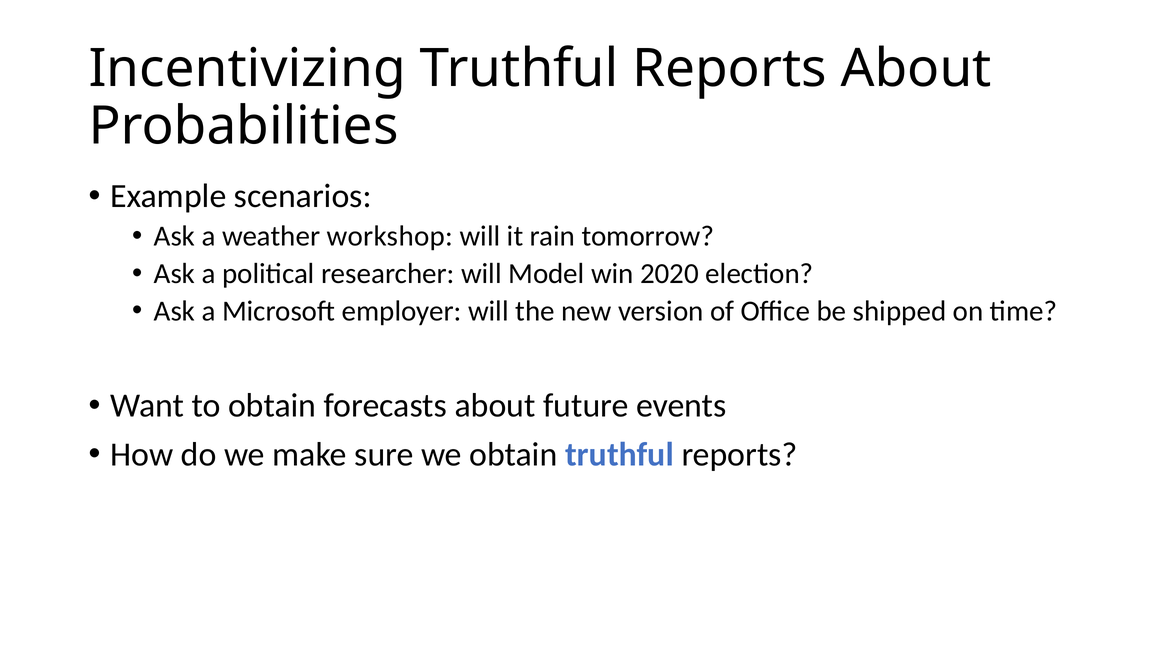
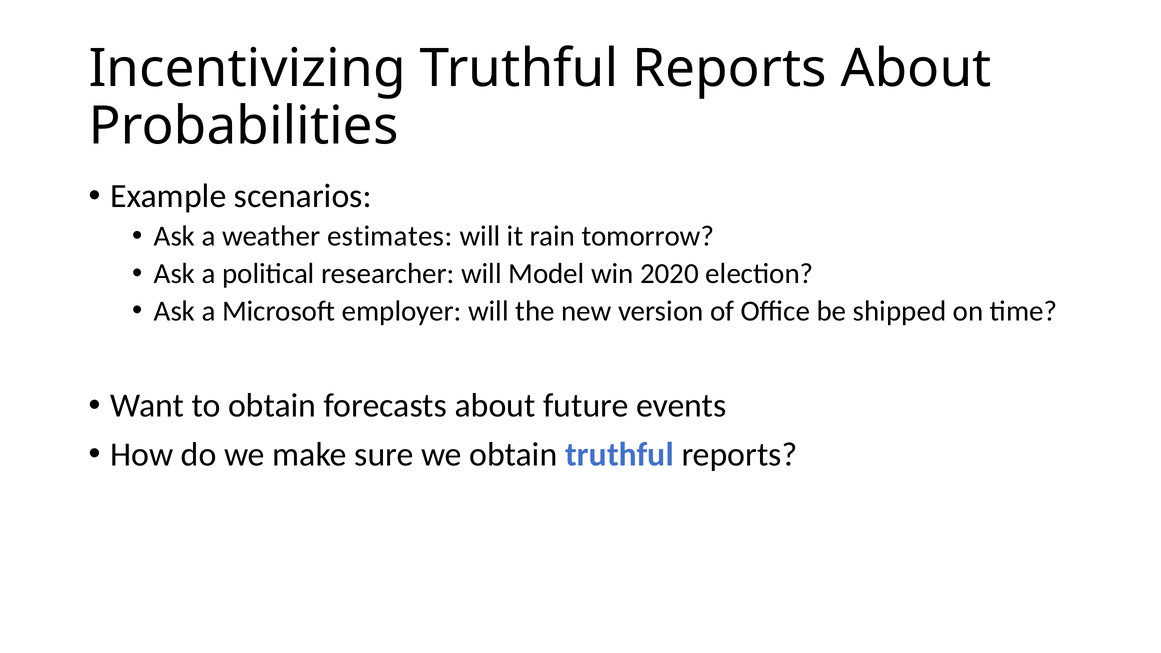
workshop: workshop -> estimates
